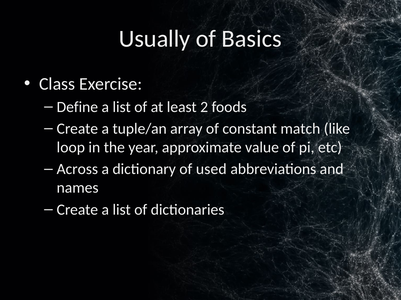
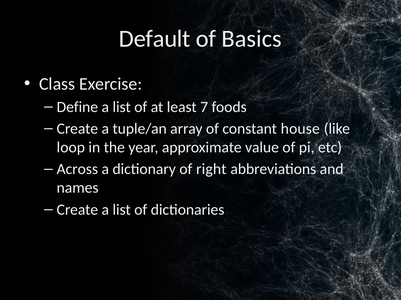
Usually: Usually -> Default
2: 2 -> 7
match: match -> house
used: used -> right
